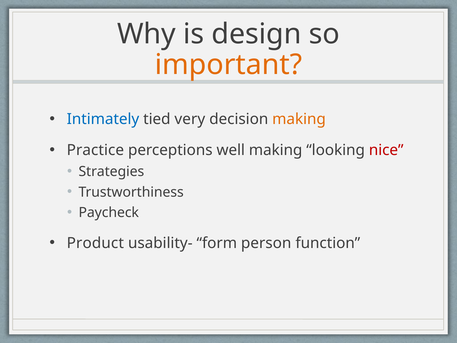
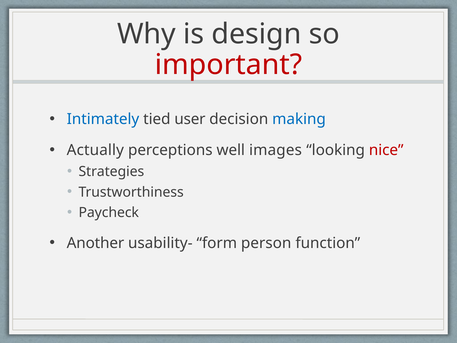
important colour: orange -> red
very: very -> user
making at (299, 119) colour: orange -> blue
Practice: Practice -> Actually
well making: making -> images
Product: Product -> Another
